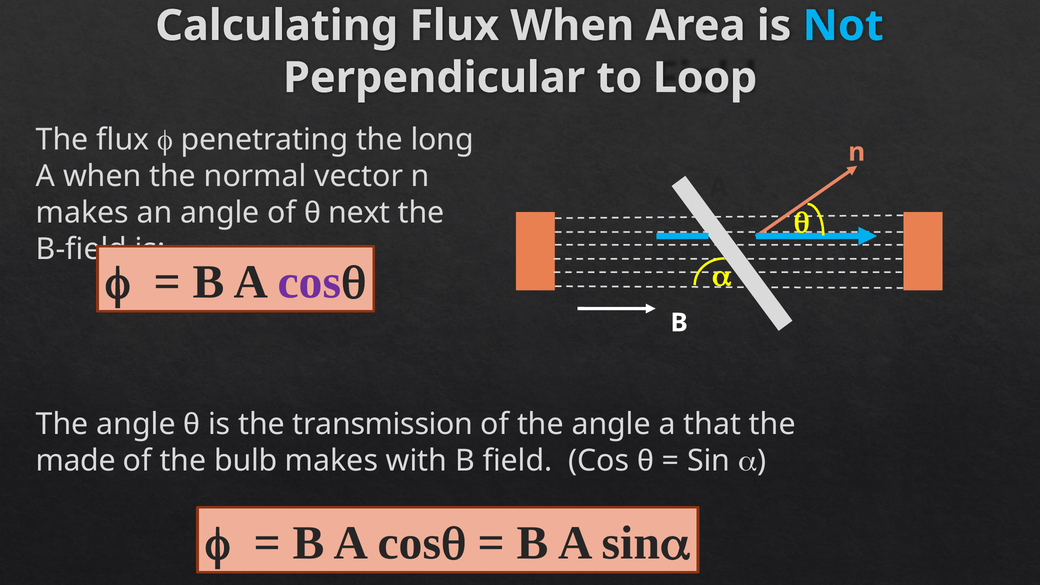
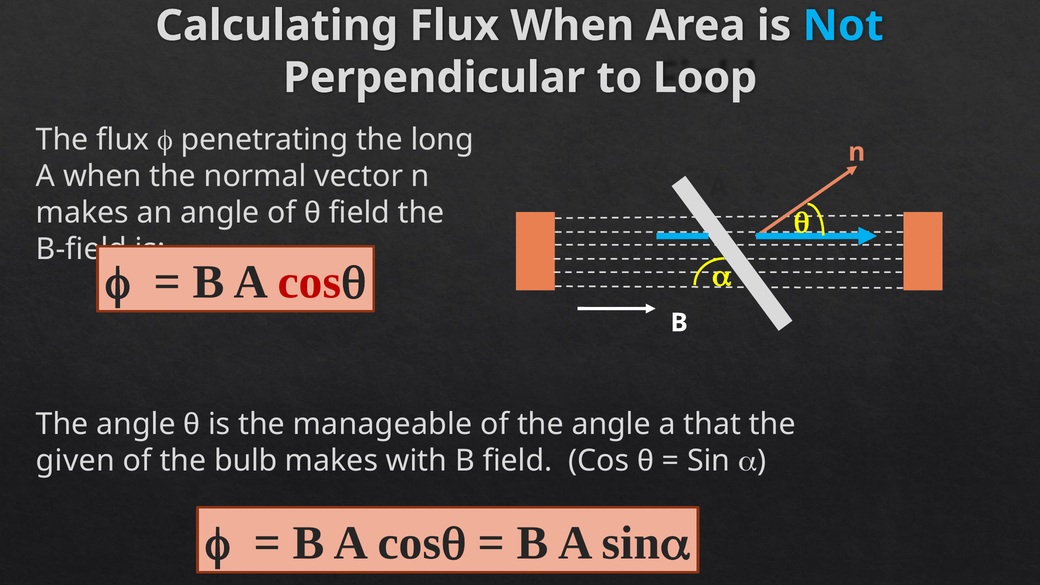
θ next: next -> field
cos at (309, 282) colour: purple -> red
transmission: transmission -> manageable
made: made -> given
